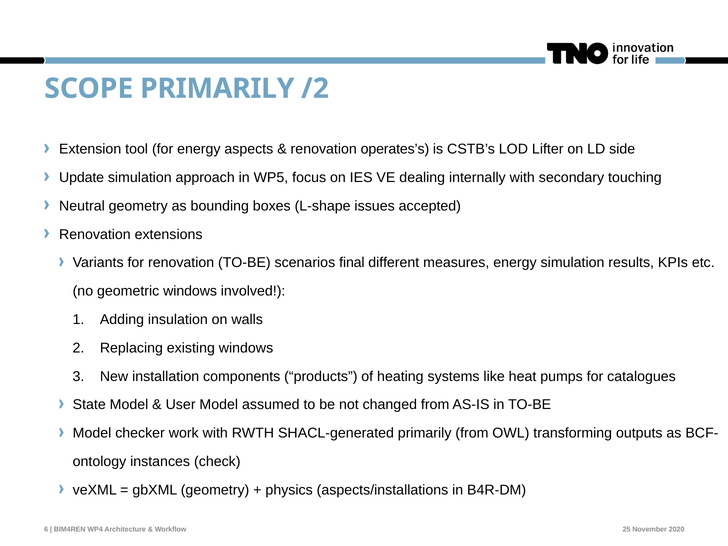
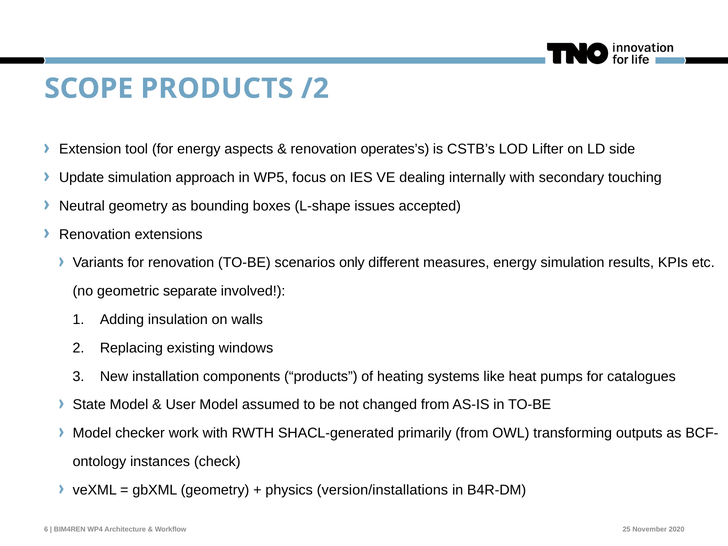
SCOPE PRIMARILY: PRIMARILY -> PRODUCTS
final: final -> only
geometric windows: windows -> separate
aspects/installations: aspects/installations -> version/installations
